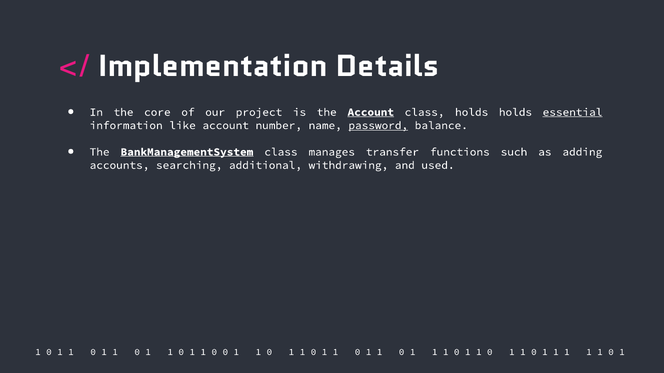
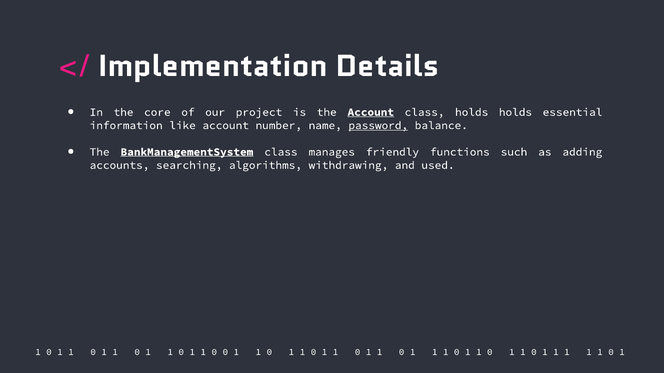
essential underline: present -> none
transfer: transfer -> friendly
additional: additional -> algorithms
